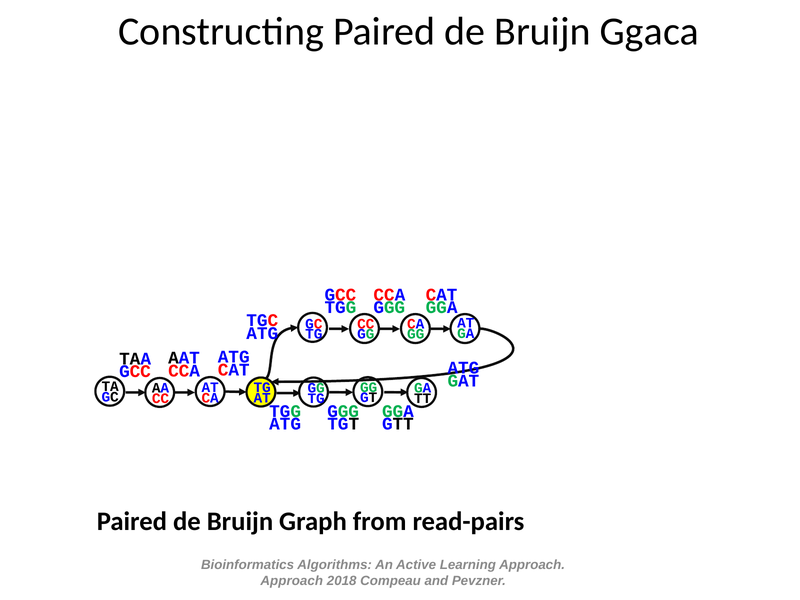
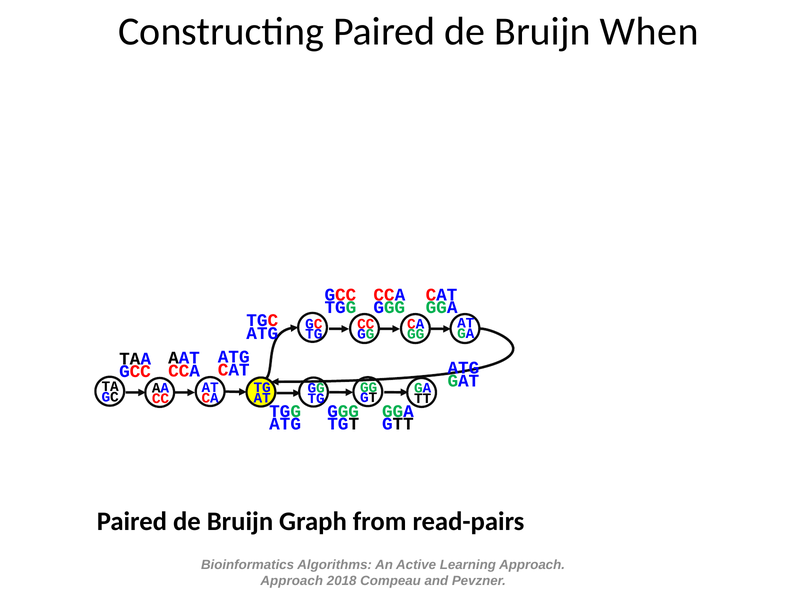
Ggaca: Ggaca -> When
